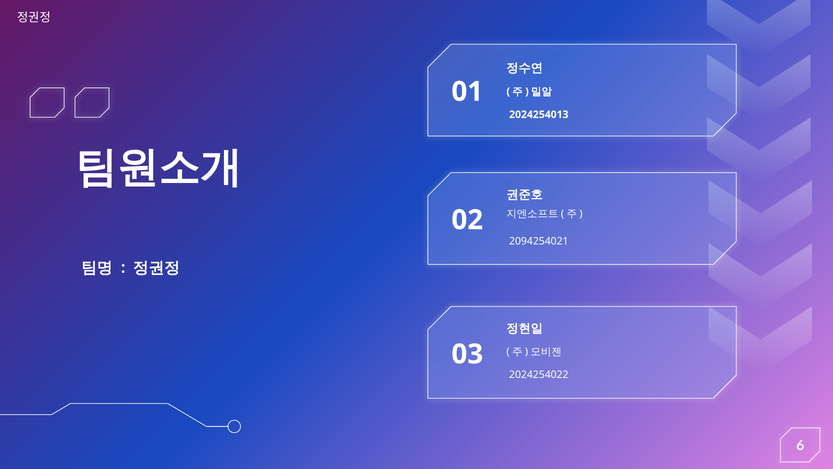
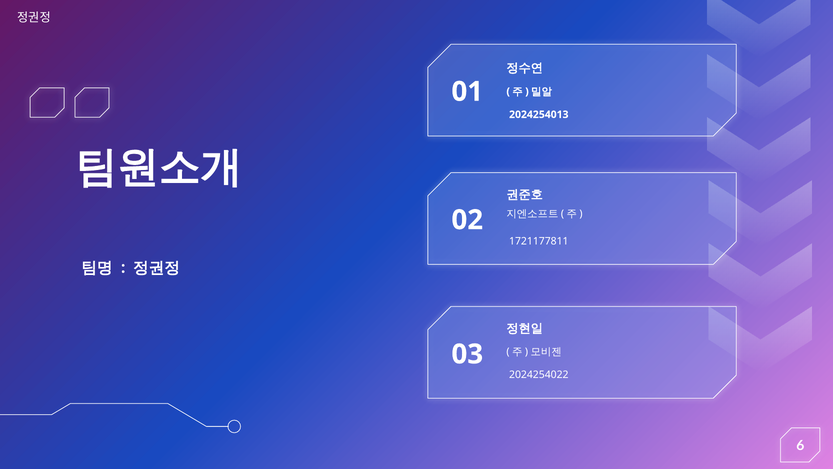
2094254021: 2094254021 -> 1721177811
